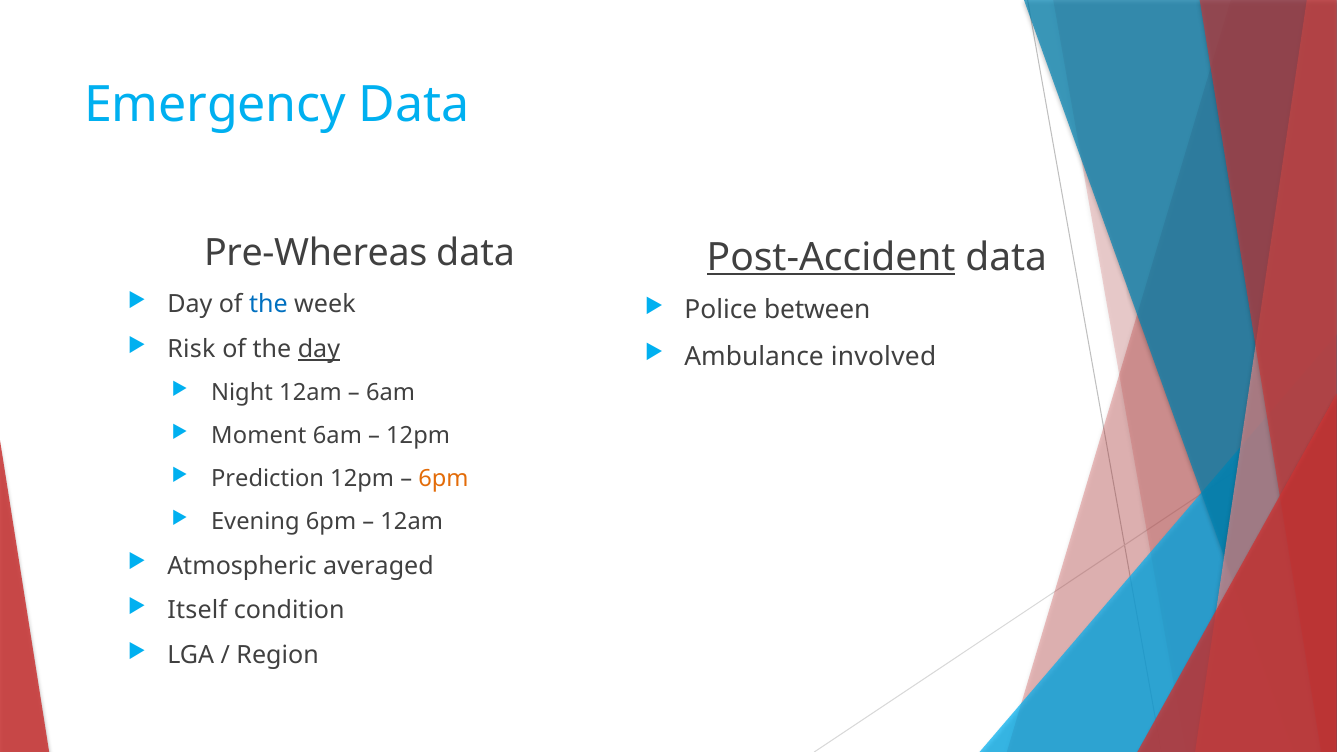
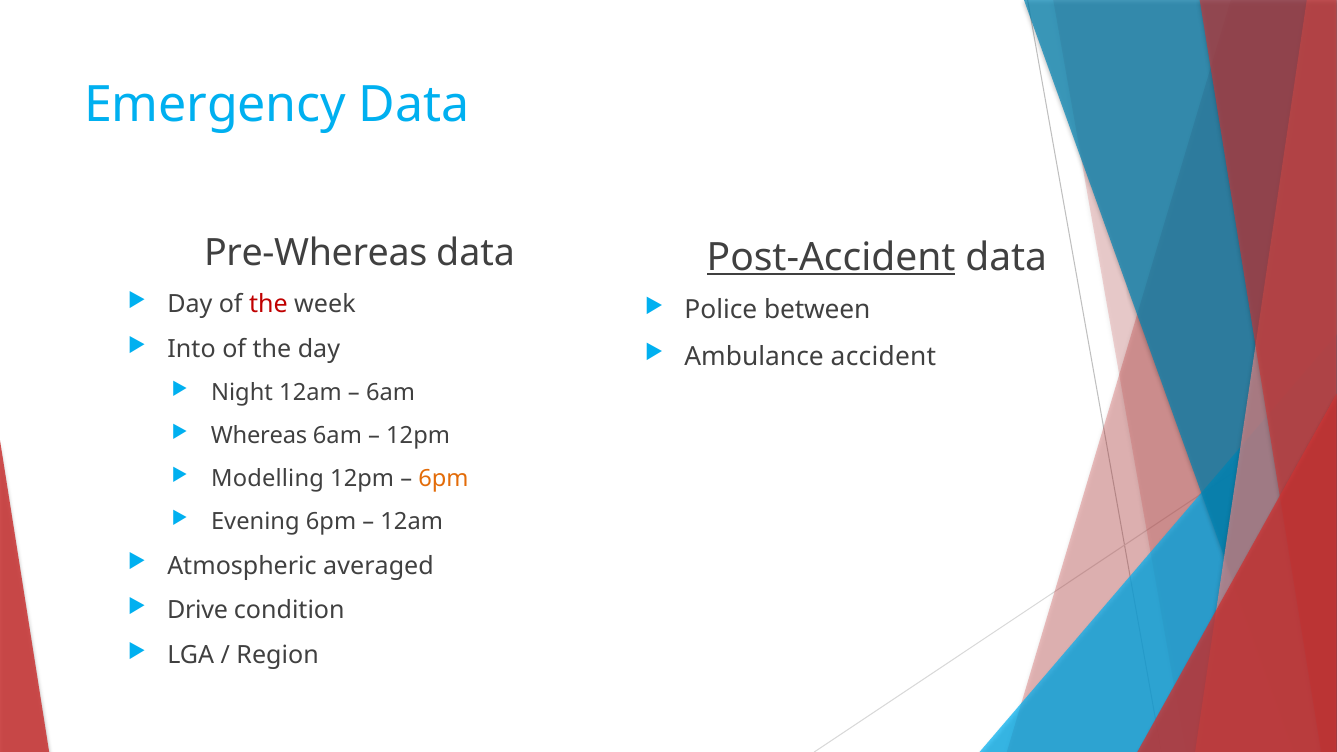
the at (268, 304) colour: blue -> red
Risk: Risk -> Into
day at (319, 349) underline: present -> none
involved: involved -> accident
Moment: Moment -> Whereas
Prediction: Prediction -> Modelling
Itself: Itself -> Drive
